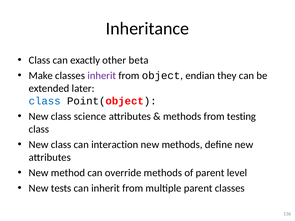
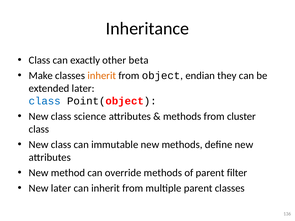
inherit at (102, 76) colour: purple -> orange
testing: testing -> cluster
interaction: interaction -> immutable
level: level -> filter
New tests: tests -> later
